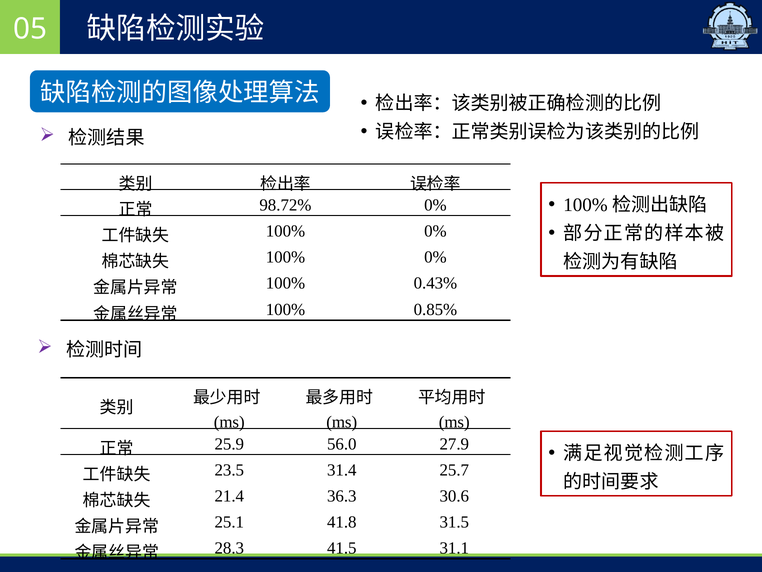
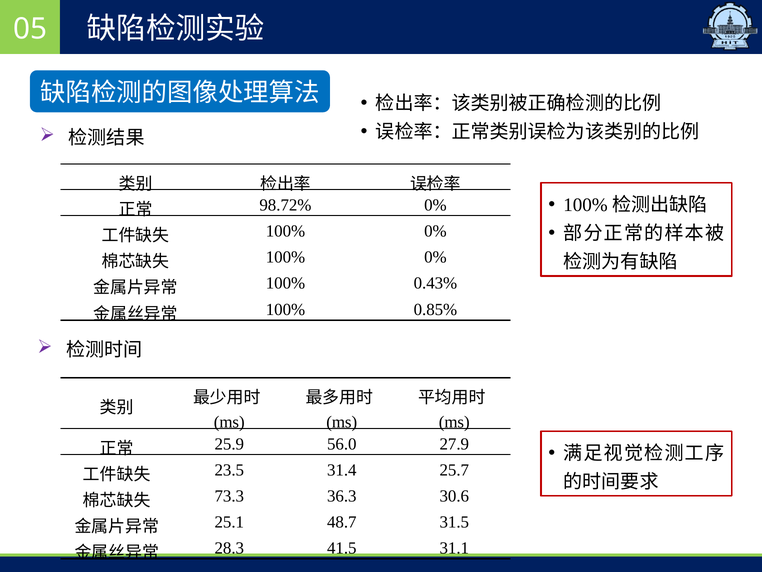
21.4: 21.4 -> 73.3
41.8: 41.8 -> 48.7
